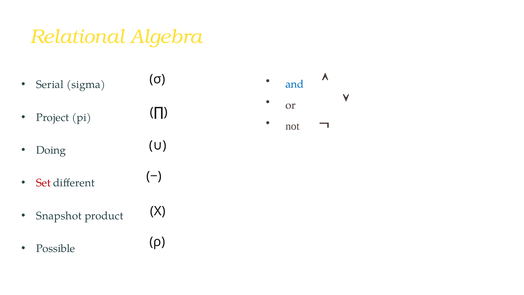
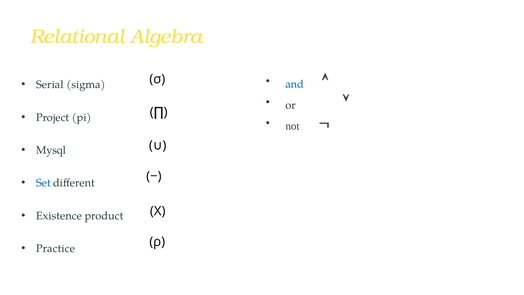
Doing: Doing -> Mysql
Set colour: red -> blue
Snapshot: Snapshot -> Existence
Possible: Possible -> Practice
